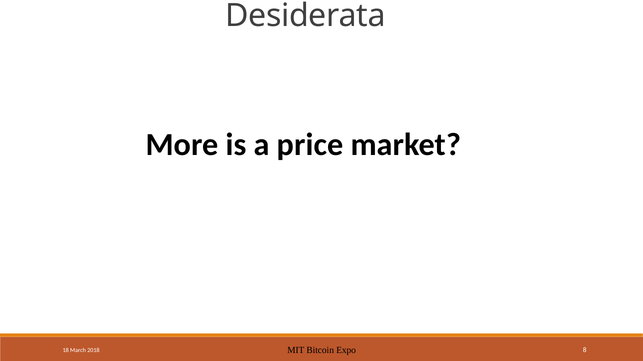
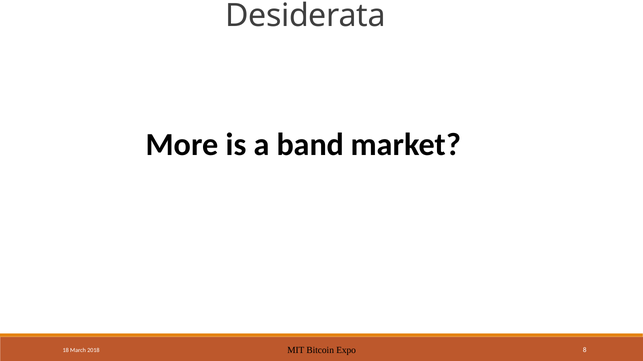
price: price -> band
